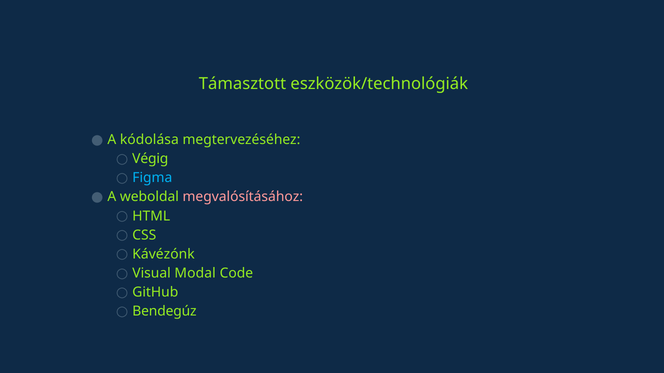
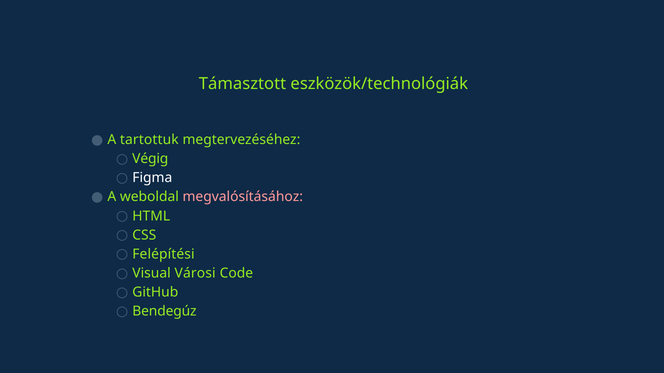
kódolása: kódolása -> tartottuk
Figma colour: light blue -> white
Kávézónk: Kávézónk -> Felépítési
Modal: Modal -> Városi
